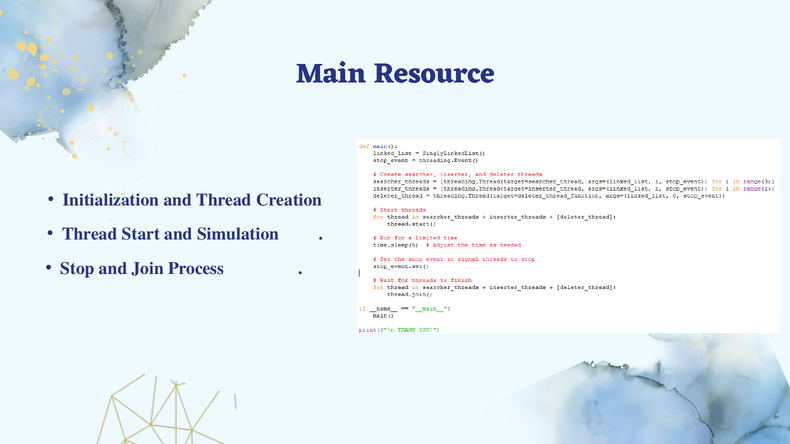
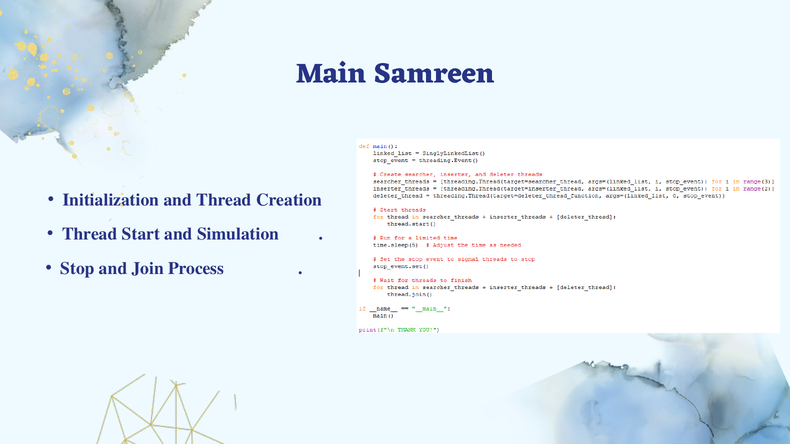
Resource: Resource -> Samreen
